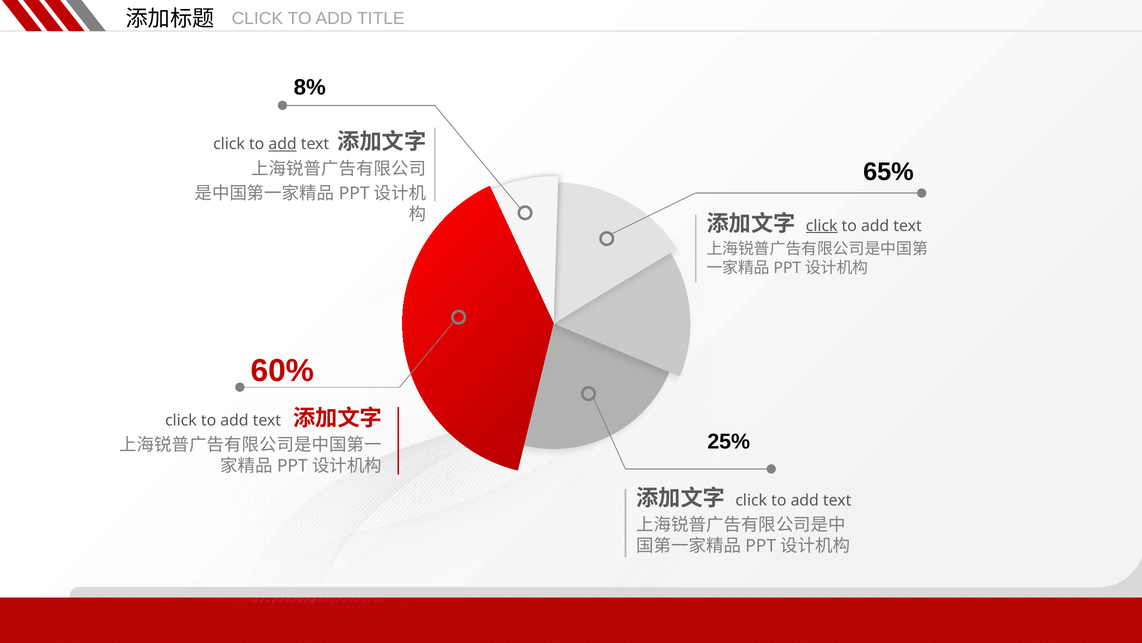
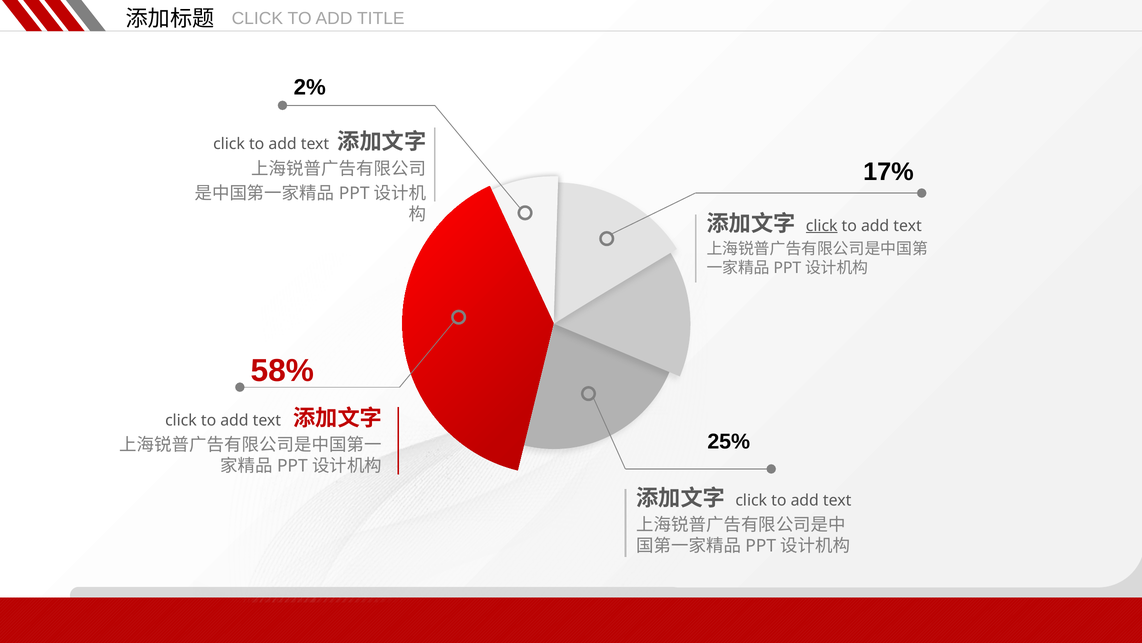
8%: 8% -> 2%
add at (283, 144) underline: present -> none
65%: 65% -> 17%
60%: 60% -> 58%
